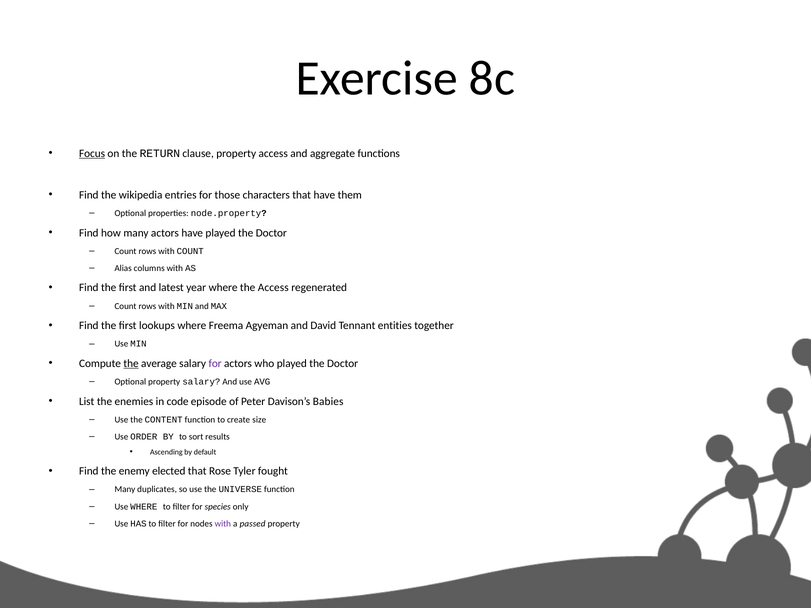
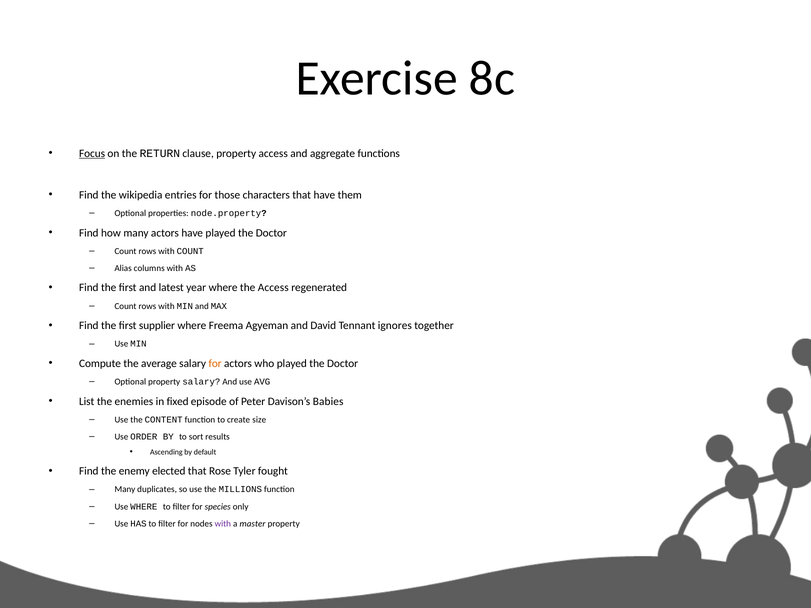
lookups: lookups -> supplier
entities: entities -> ignores
the at (131, 364) underline: present -> none
for at (215, 364) colour: purple -> orange
code: code -> fixed
UNIVERSE: UNIVERSE -> MILLIONS
passed: passed -> master
